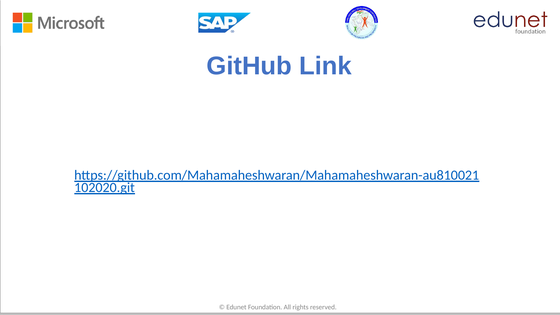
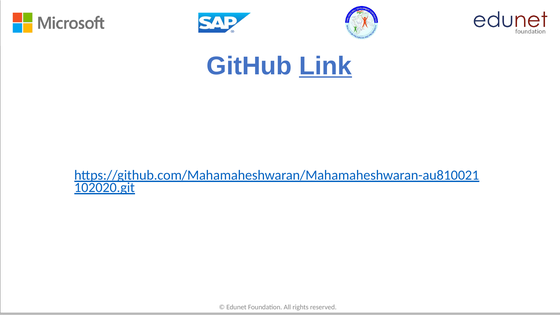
Link underline: none -> present
